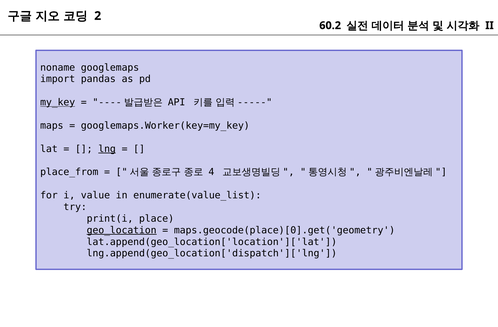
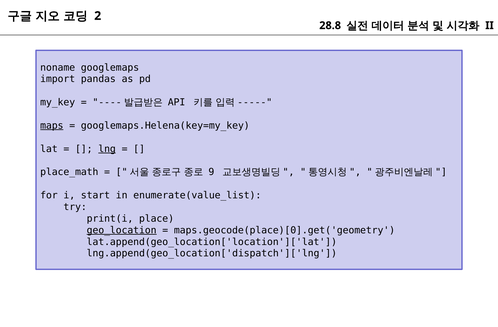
60.2: 60.2 -> 28.8
my_key underline: present -> none
maps underline: none -> present
googlemaps.Worker(key=my_key: googlemaps.Worker(key=my_key -> googlemaps.Helena(key=my_key
place_from: place_from -> place_math
4: 4 -> 9
value: value -> start
